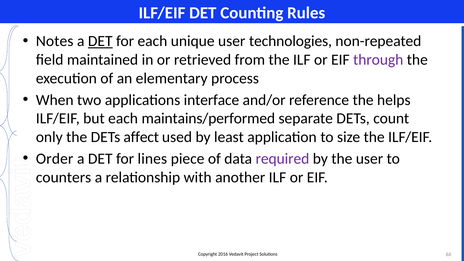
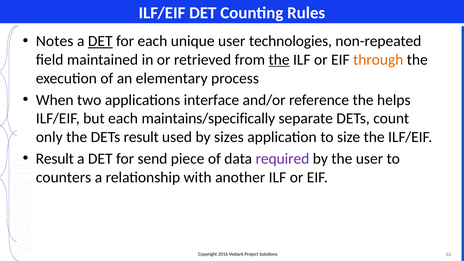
the at (279, 60) underline: none -> present
through colour: purple -> orange
maintains/performed: maintains/performed -> maintains/specifically
DETs affect: affect -> result
least: least -> sizes
Order at (55, 159): Order -> Result
lines: lines -> send
